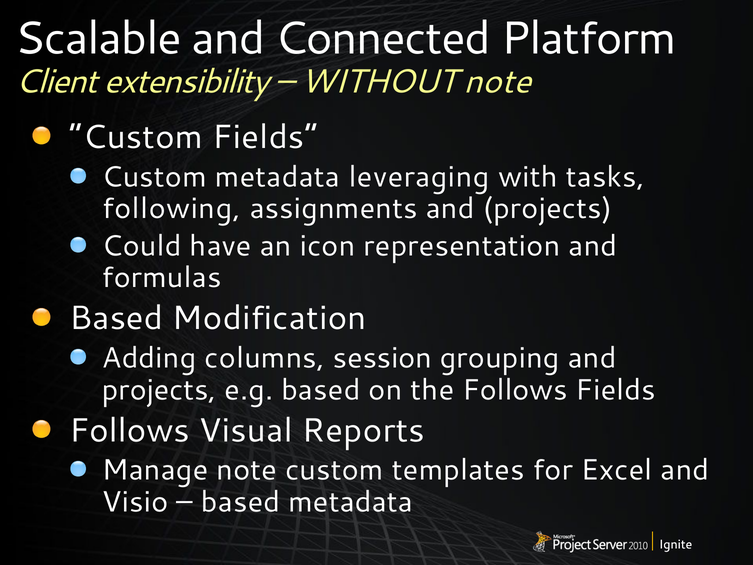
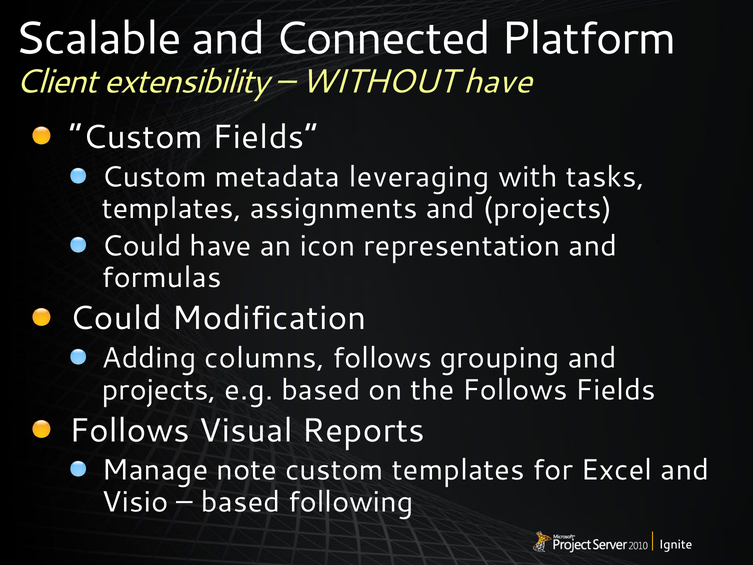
WITHOUT note: note -> have
following at (172, 209): following -> templates
Based at (116, 318): Based -> Could
columns session: session -> follows
based metadata: metadata -> following
